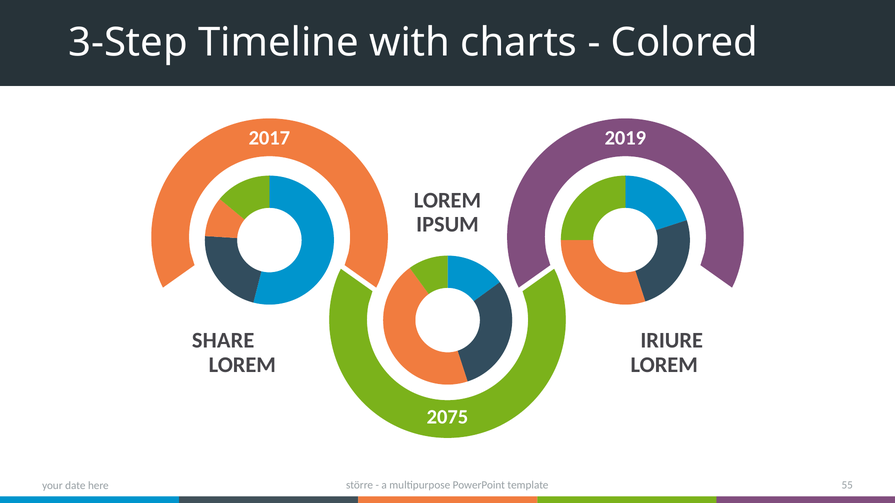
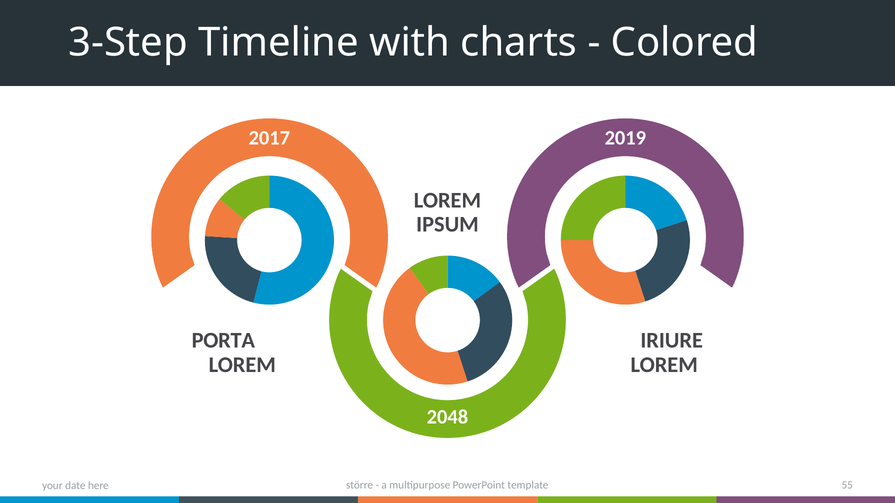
SHARE: SHARE -> PORTA
2075: 2075 -> 2048
